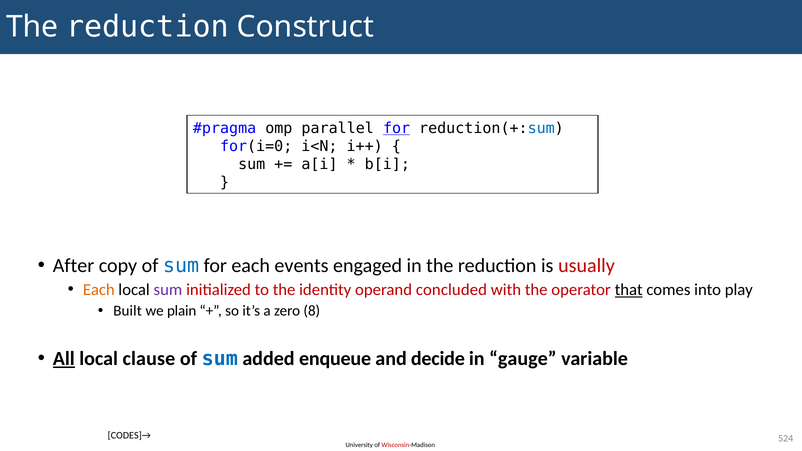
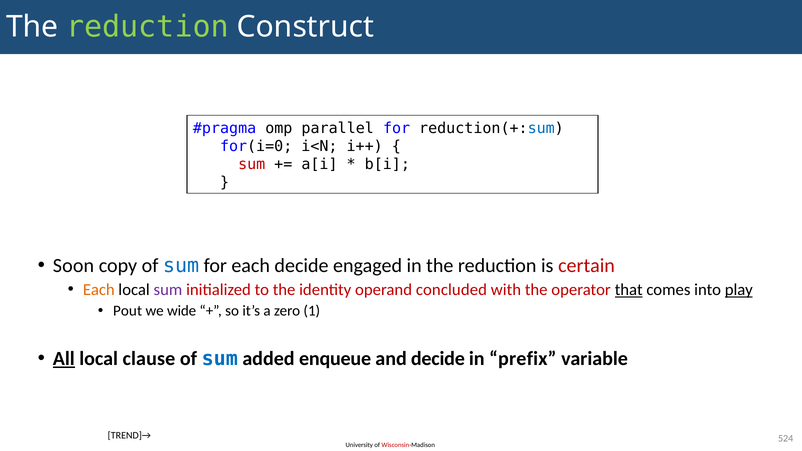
reduction at (147, 27) colour: white -> light green
for at (397, 128) underline: present -> none
sum at (252, 164) colour: black -> red
After: After -> Soon
each events: events -> decide
usually: usually -> certain
play underline: none -> present
Built: Built -> Pout
plain: plain -> wide
8: 8 -> 1
gauge: gauge -> prefix
CODES]→: CODES]→ -> TREND]→
